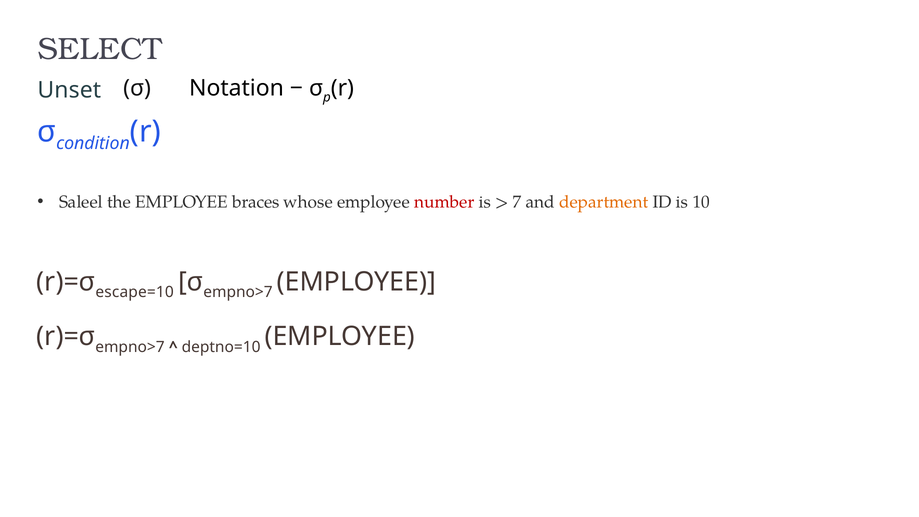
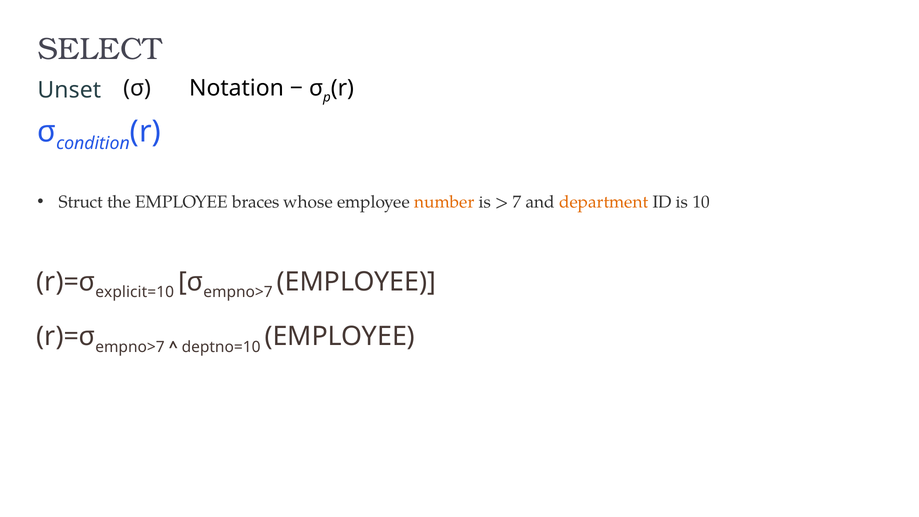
Saleel: Saleel -> Struct
number colour: red -> orange
escape=10: escape=10 -> explicit=10
